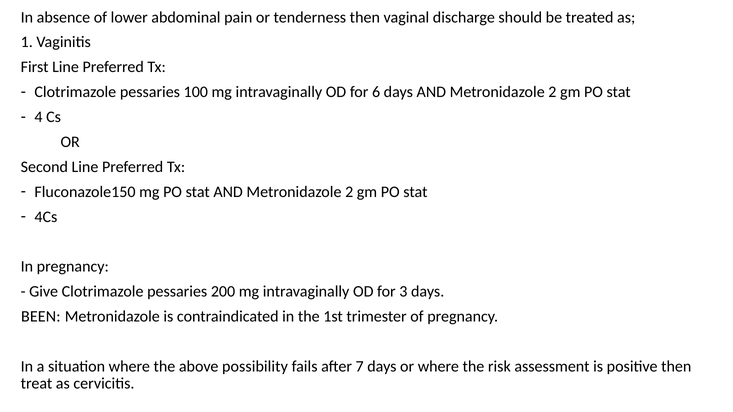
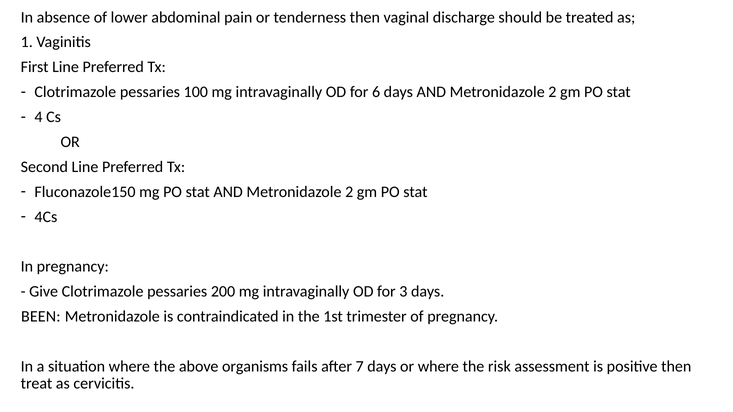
possibility: possibility -> organisms
